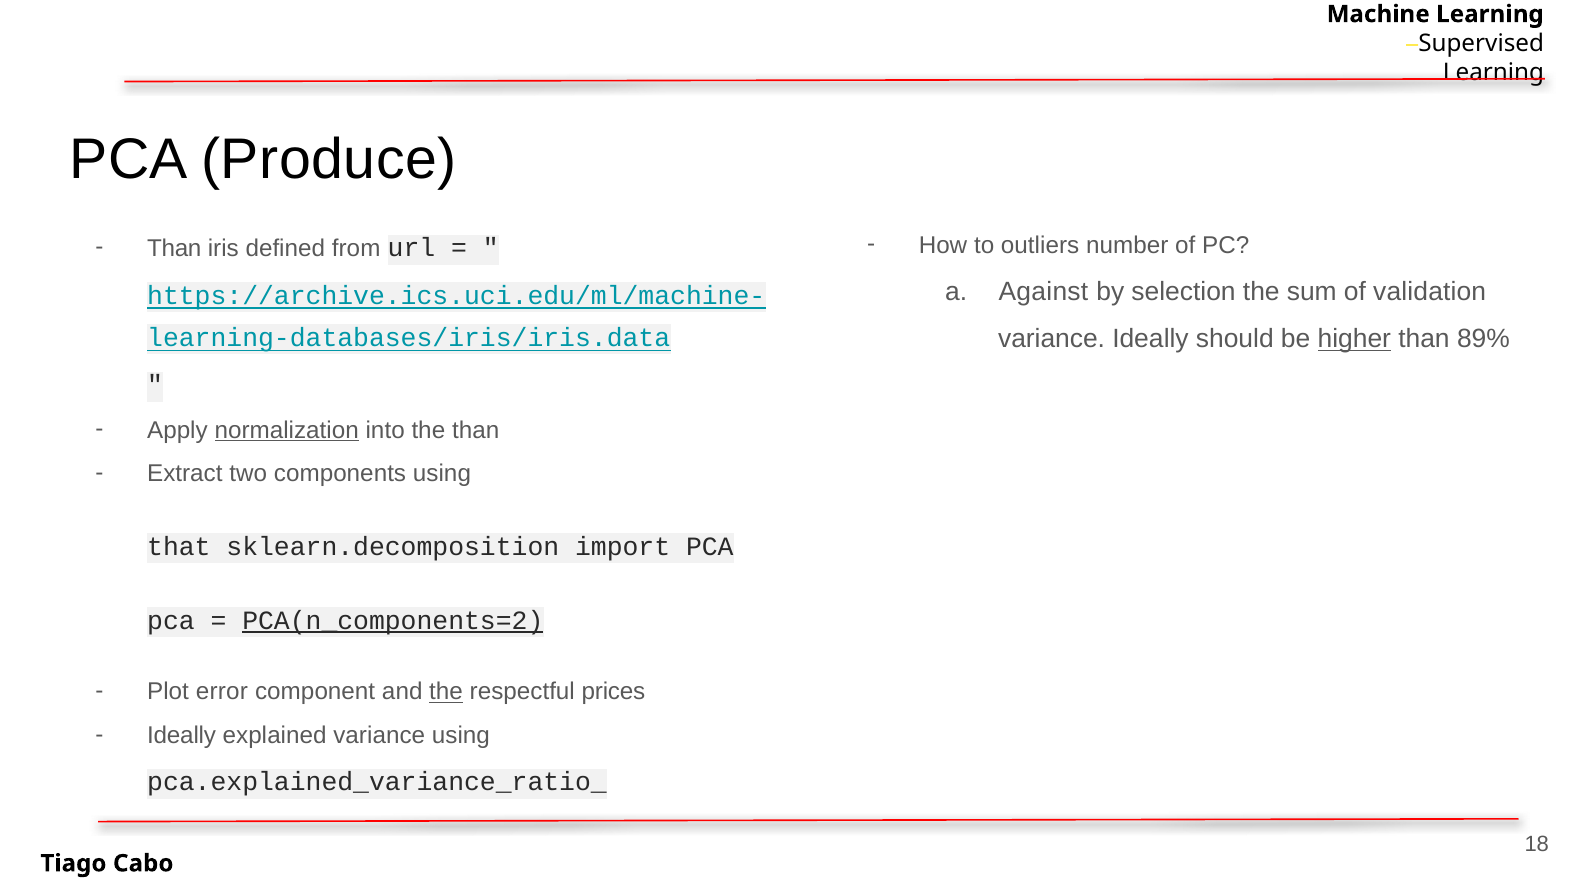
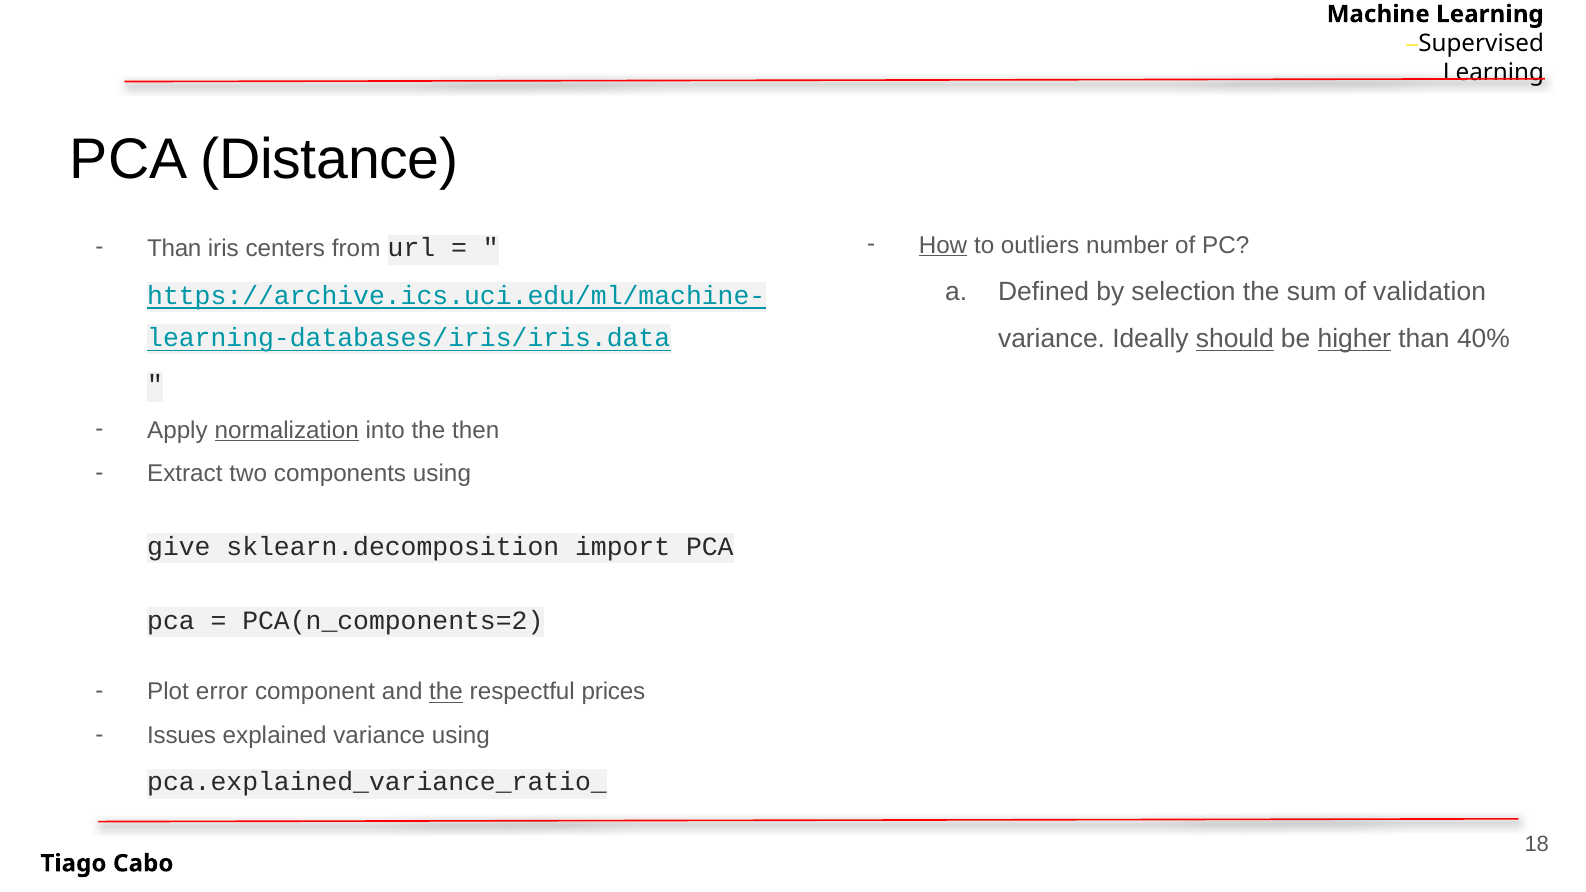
Produce: Produce -> Distance
How underline: none -> present
defined: defined -> centers
Against: Against -> Defined
should underline: none -> present
89%: 89% -> 40%
the than: than -> then
that: that -> give
PCA(n_components=2 underline: present -> none
Ideally at (182, 736): Ideally -> Issues
